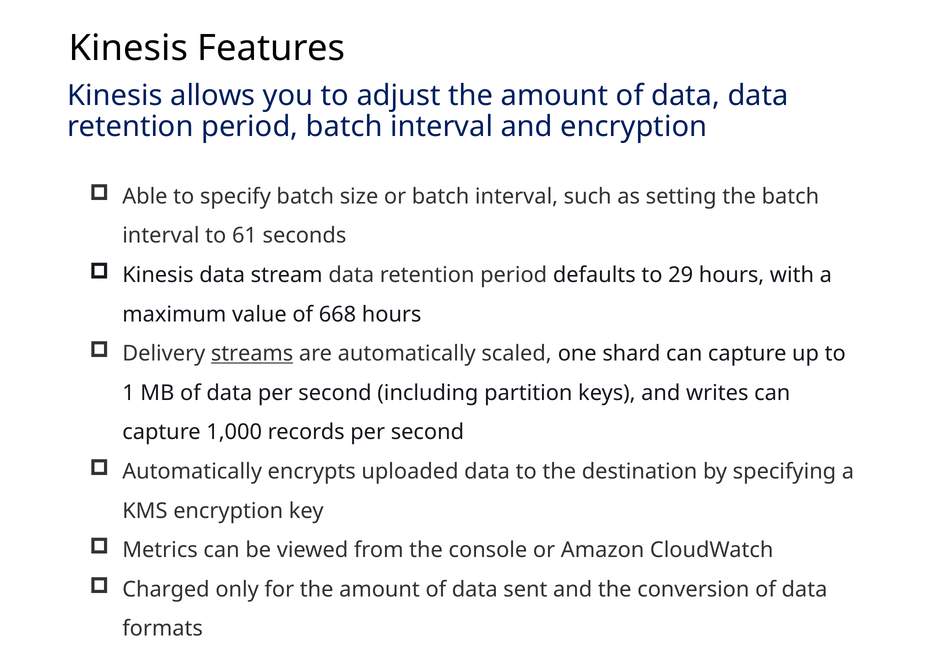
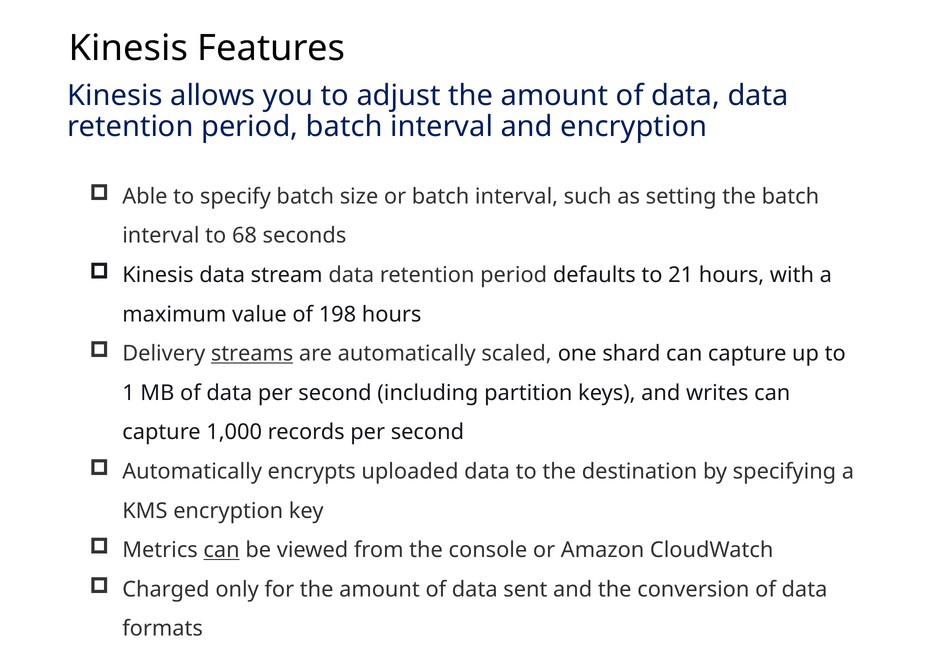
61: 61 -> 68
29: 29 -> 21
668: 668 -> 198
can at (222, 550) underline: none -> present
